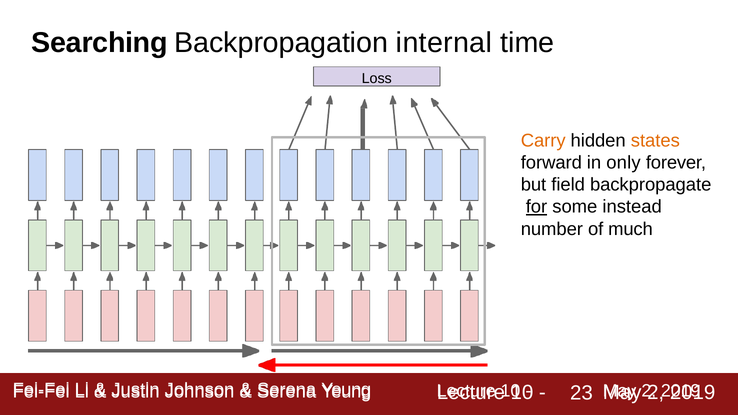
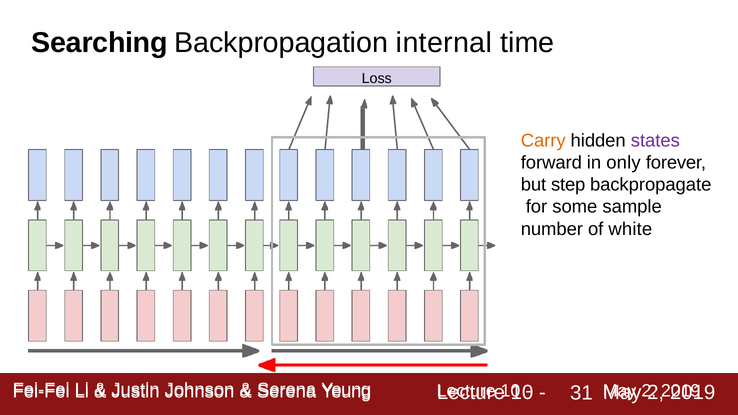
states colour: orange -> purple
field: field -> step
for underline: present -> none
instead: instead -> sample
much: much -> white
23: 23 -> 31
